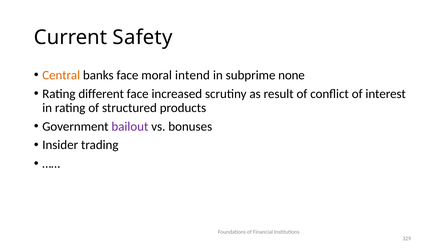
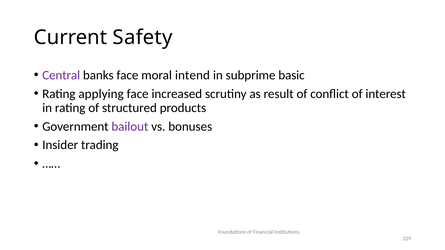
Central colour: orange -> purple
none: none -> basic
different: different -> applying
